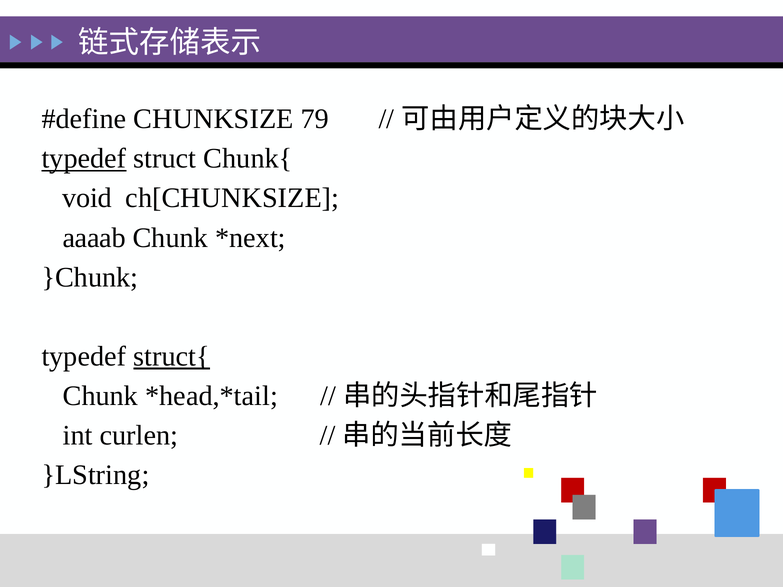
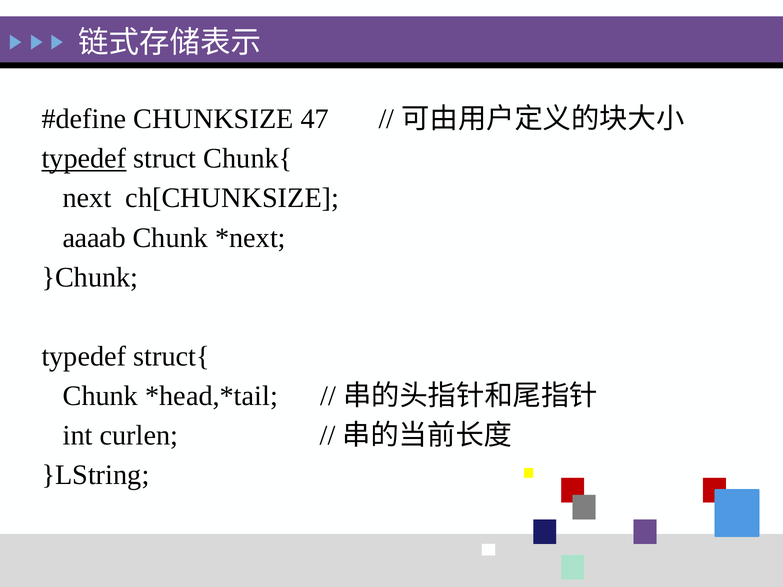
79: 79 -> 47
void: void -> next
struct{ underline: present -> none
